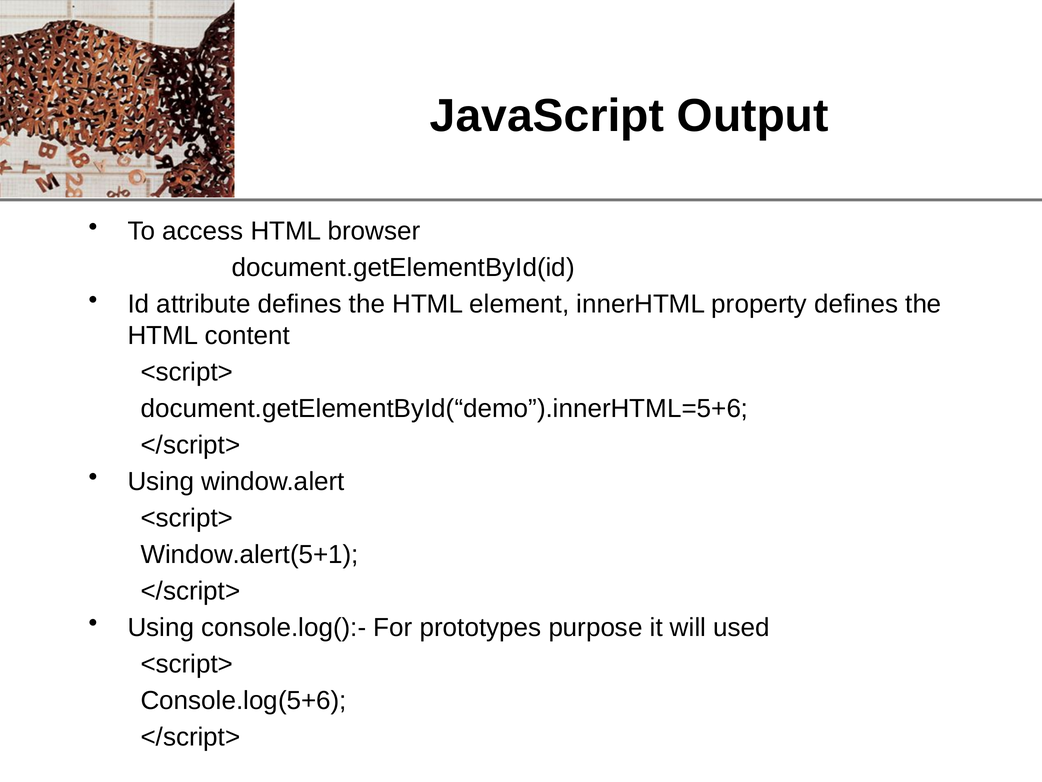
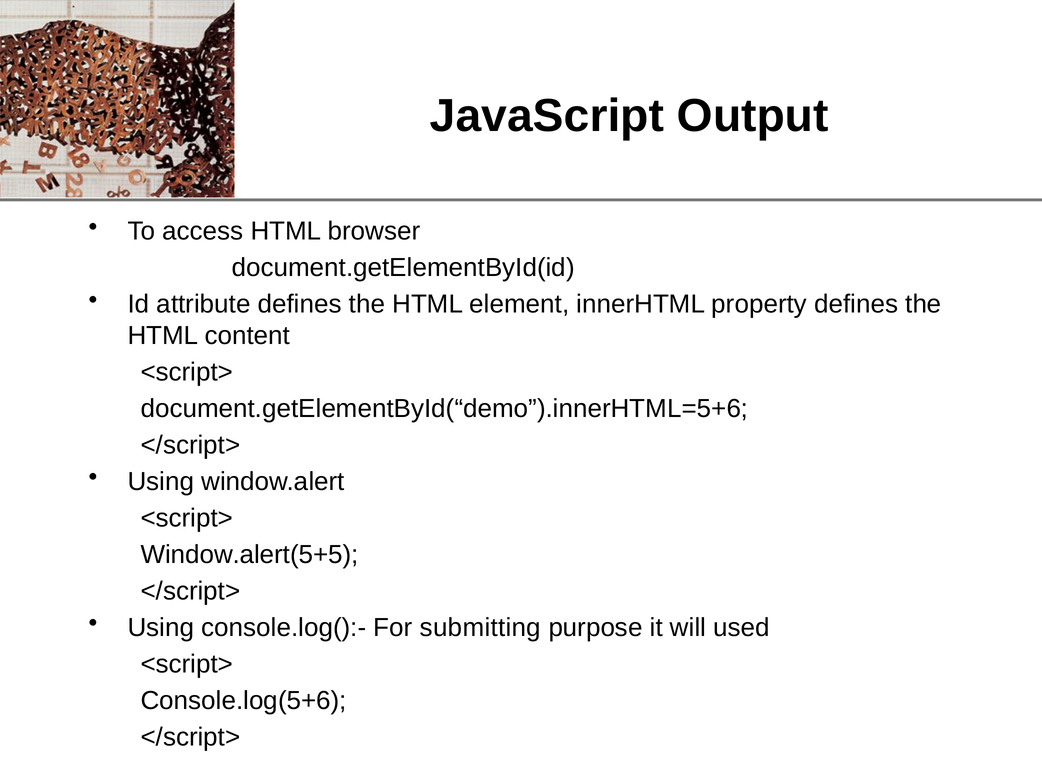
Window.alert(5+1: Window.alert(5+1 -> Window.alert(5+5
prototypes: prototypes -> submitting
